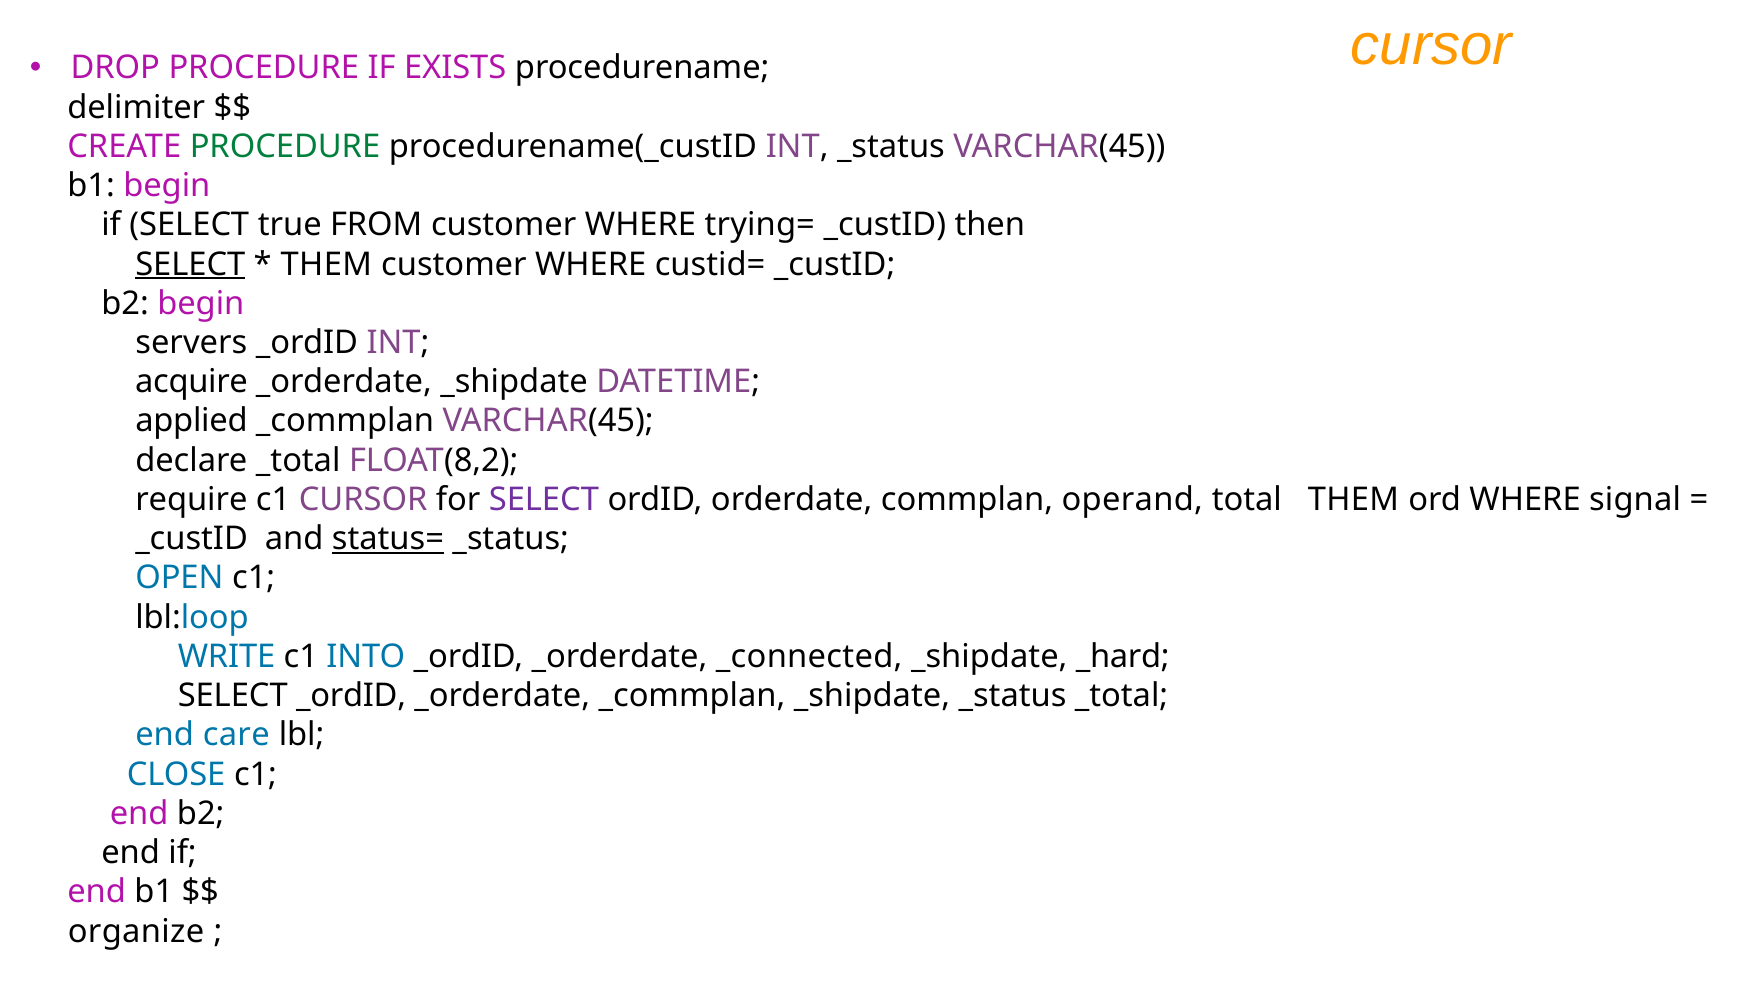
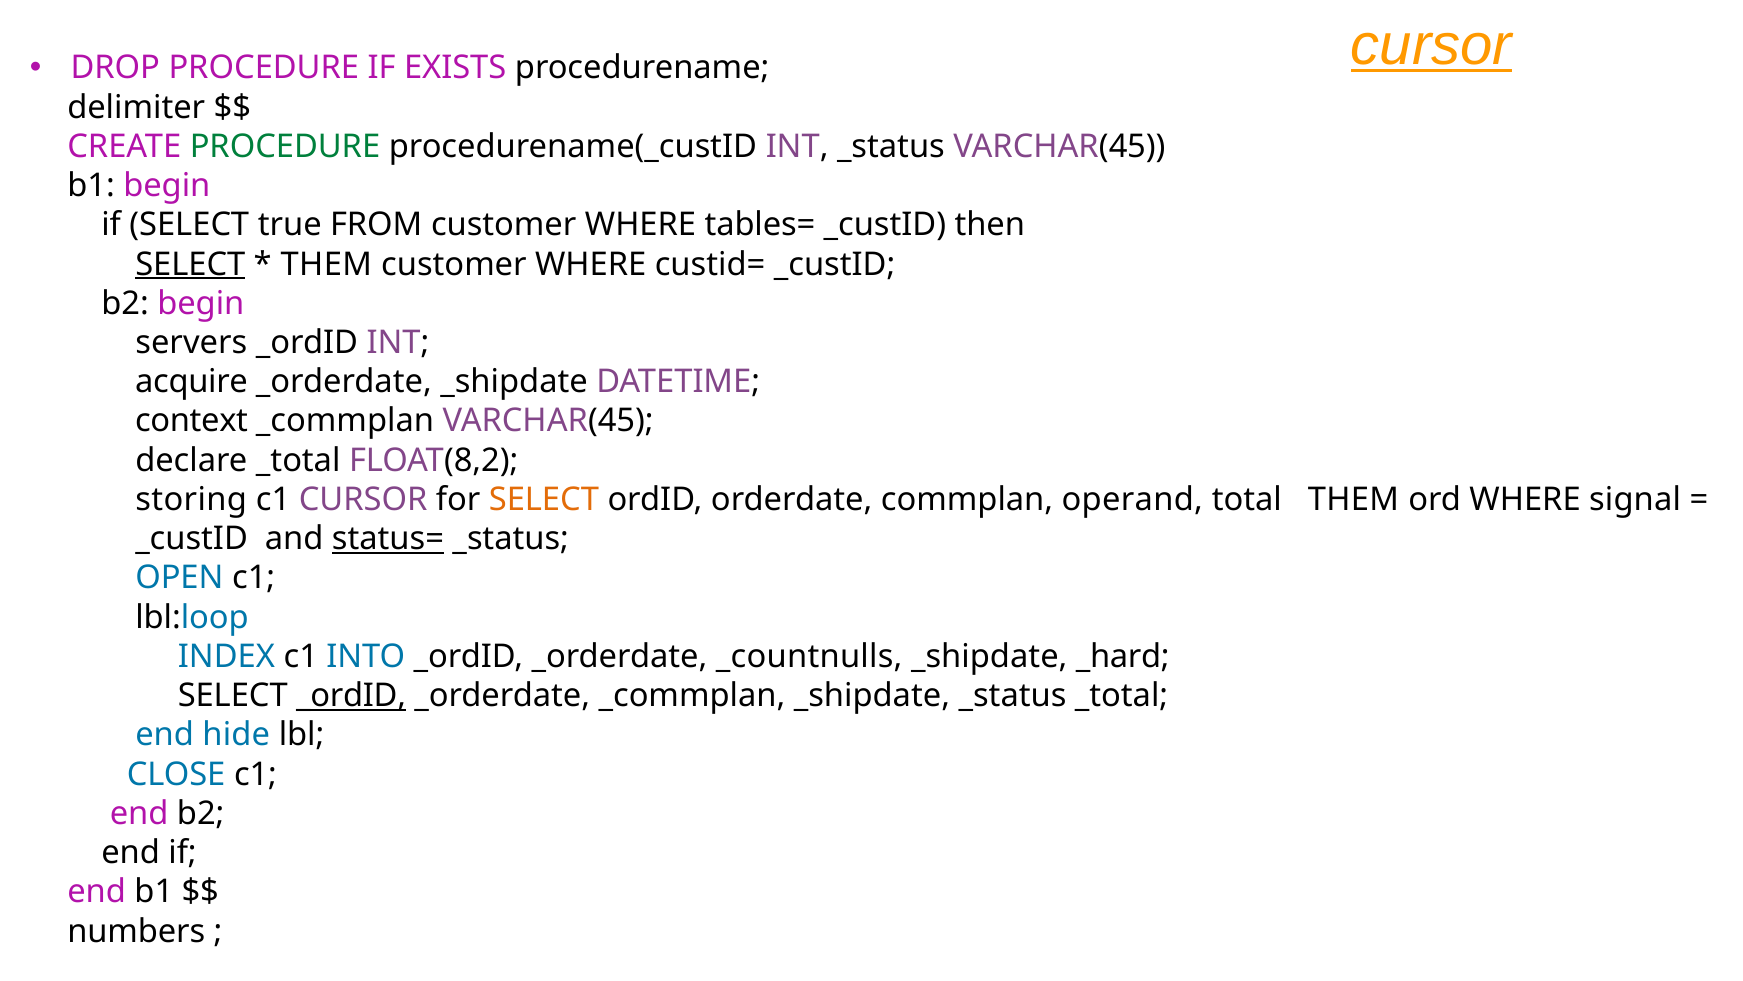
cursor at (1431, 45) underline: none -> present
trying=: trying= -> tables=
applied: applied -> context
require: require -> storing
SELECT at (544, 499) colour: purple -> orange
WRITE: WRITE -> INDEX
_connected: _connected -> _countnulls
_ordID at (351, 695) underline: none -> present
care: care -> hide
organize: organize -> numbers
